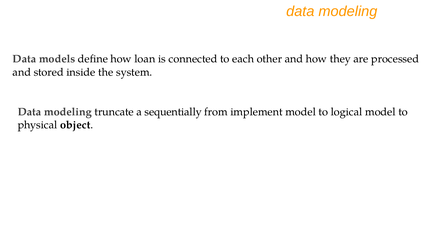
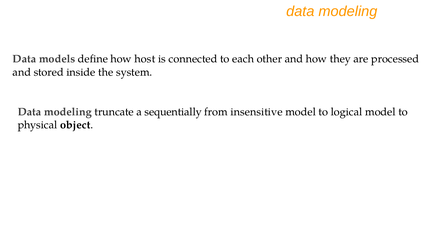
loan: loan -> host
implement: implement -> insensitive
